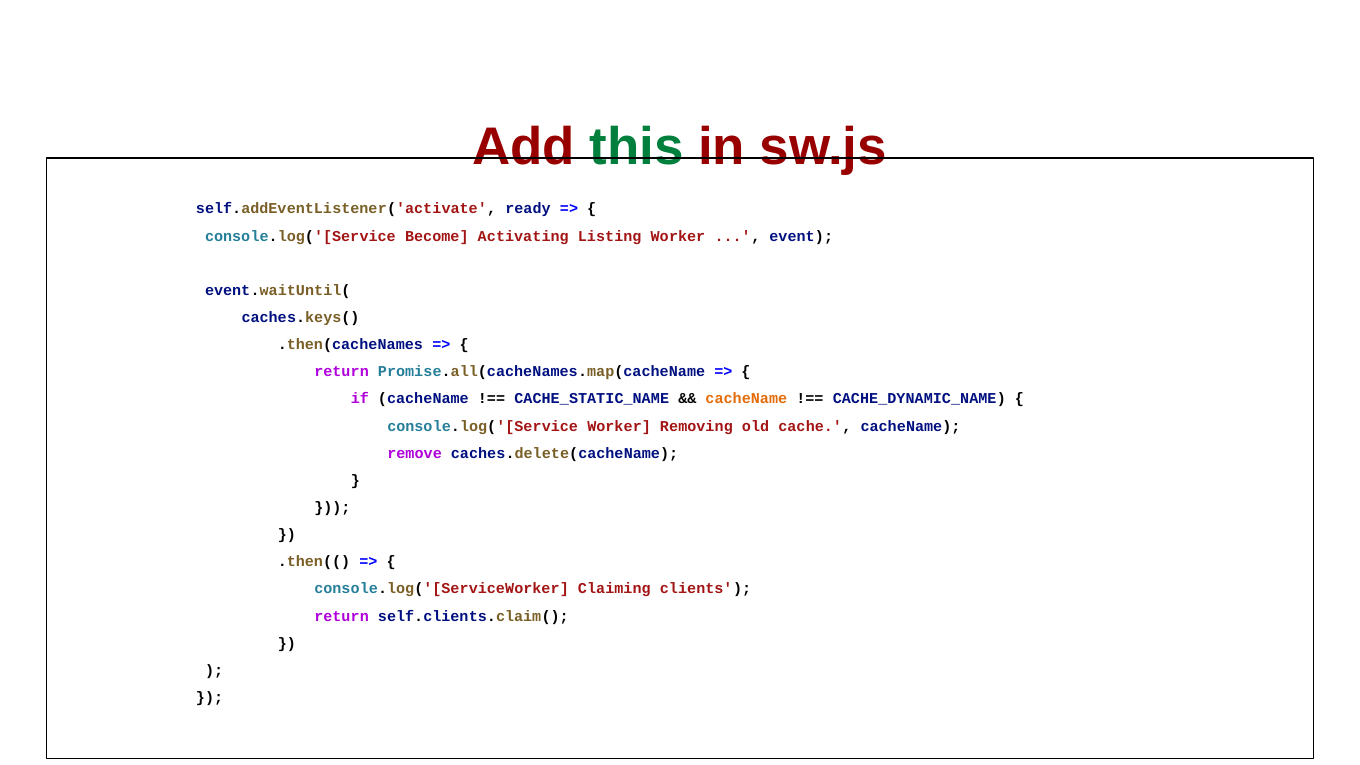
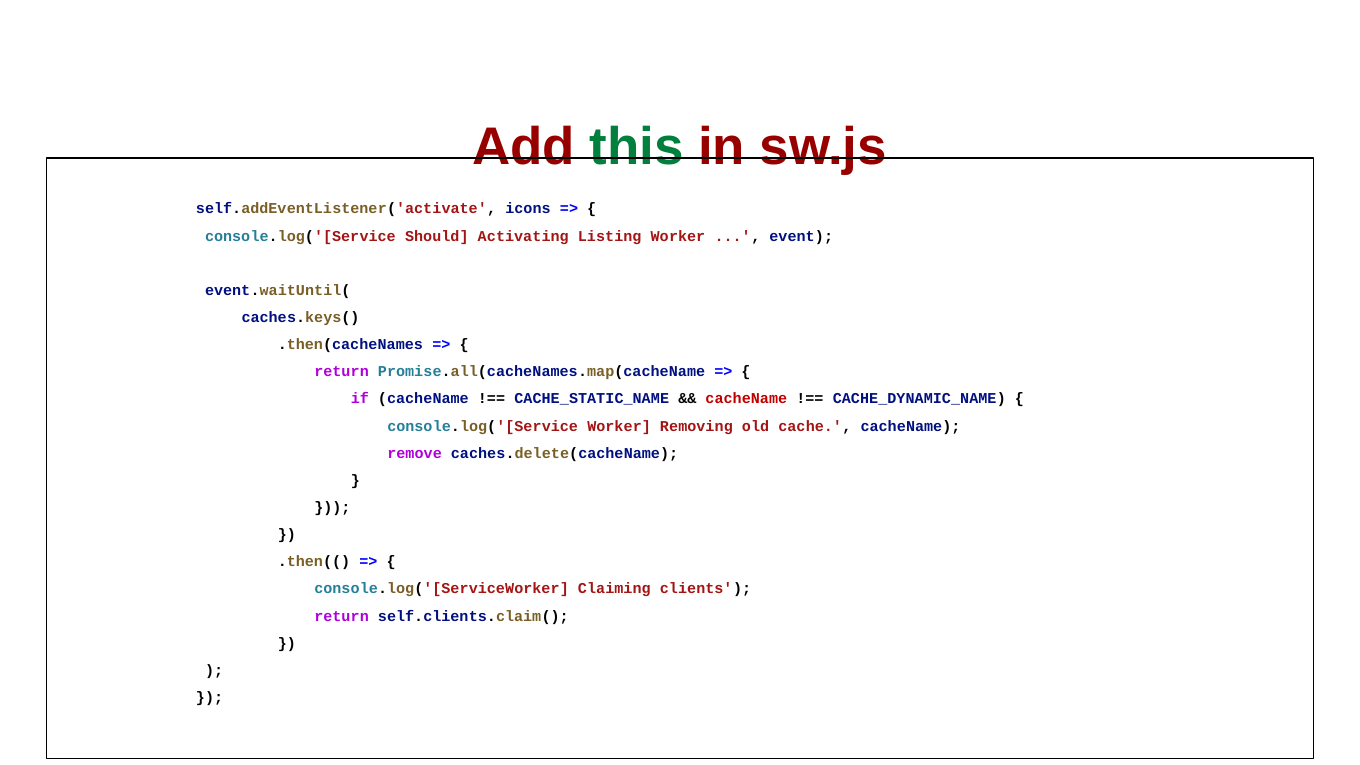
ready: ready -> icons
Become: Become -> Should
cacheName at (746, 399) colour: orange -> red
